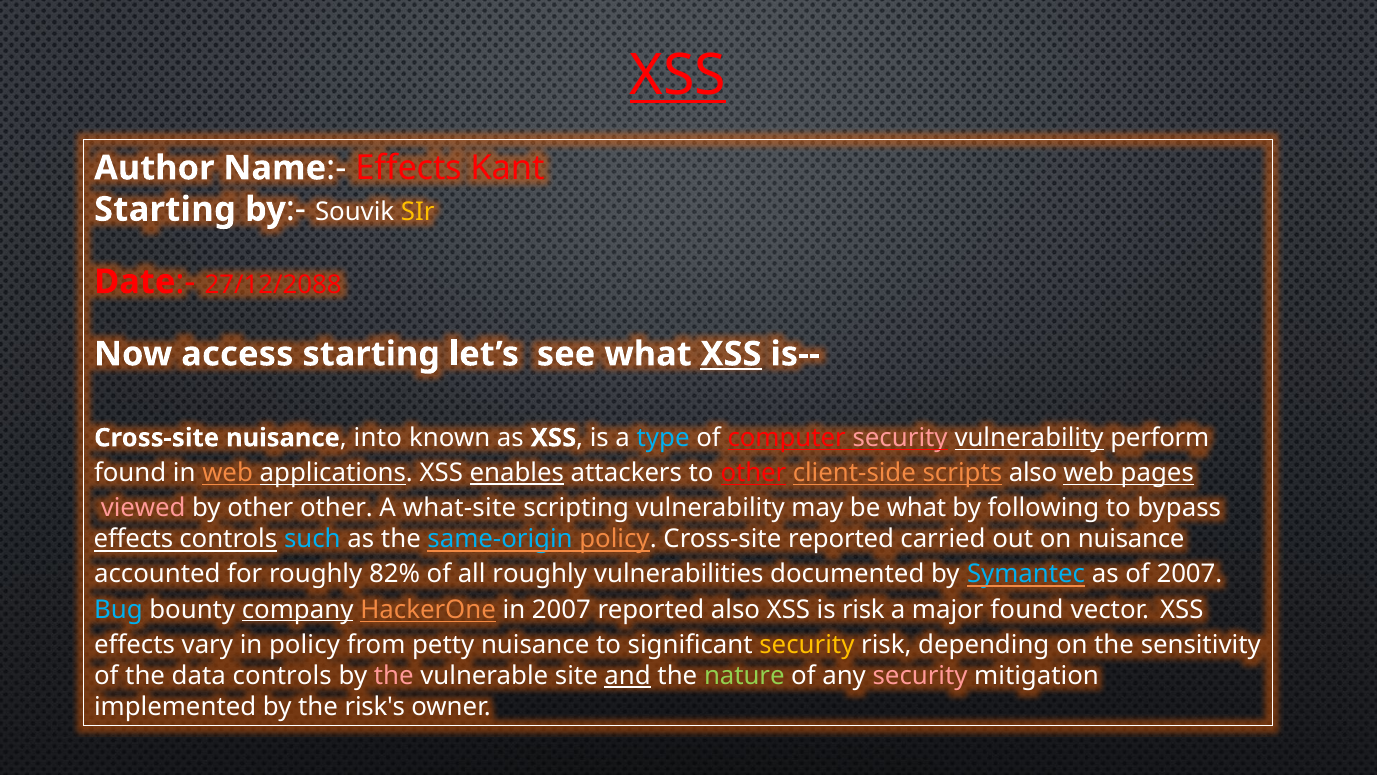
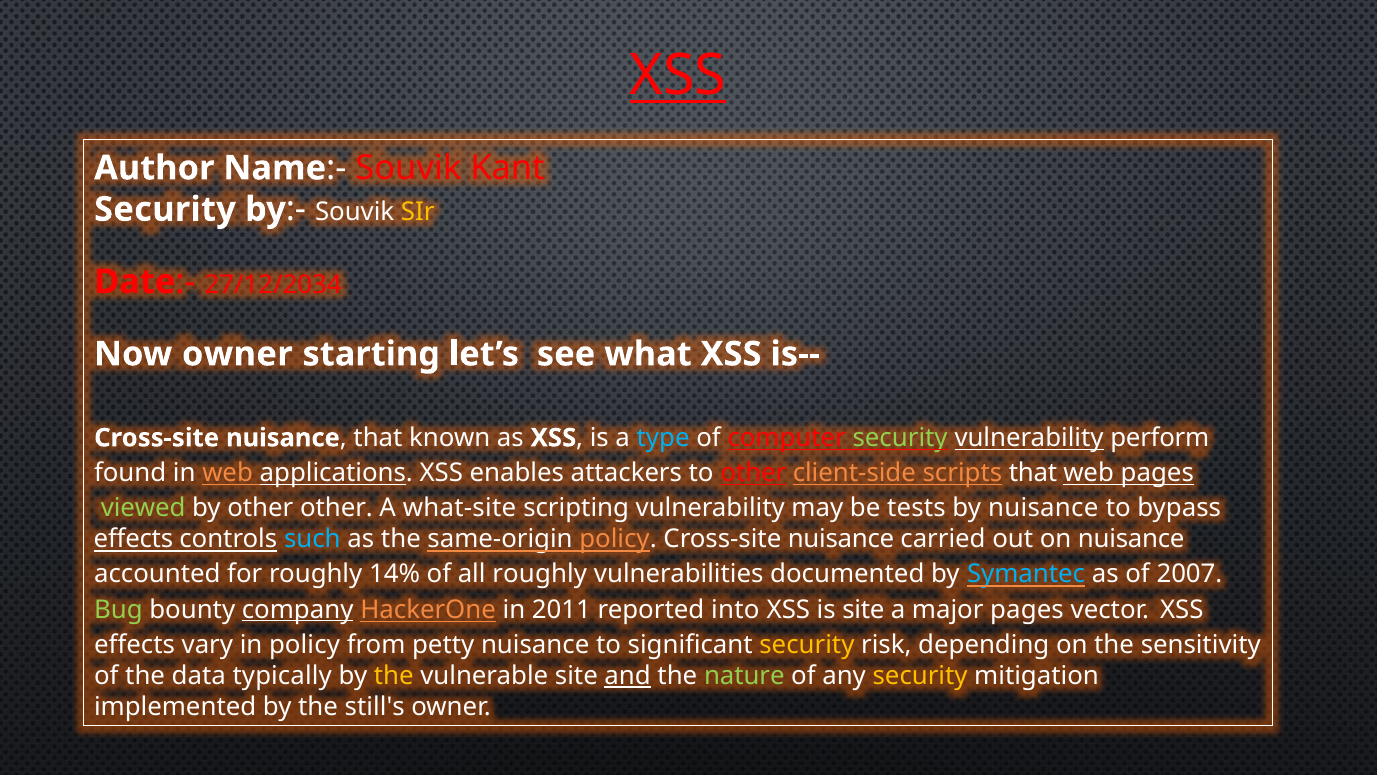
Effects at (409, 168): Effects -> Souvik
Starting at (165, 209): Starting -> Security
27/12/2088: 27/12/2088 -> 27/12/2034
Now access: access -> owner
XSS at (731, 354) underline: present -> none
into at (378, 438): into -> that
security at (900, 438) colour: pink -> light green
enables underline: present -> none
scripts also: also -> that
viewed colour: pink -> light green
be what: what -> tests
by following: following -> nuisance
same-origin colour: light blue -> white
policy Cross-site reported: reported -> nuisance
82%: 82% -> 14%
Bug colour: light blue -> light green
in 2007: 2007 -> 2011
reported also: also -> into
is risk: risk -> site
major found: found -> pages
data controls: controls -> typically
the at (394, 675) colour: pink -> yellow
security at (920, 675) colour: pink -> yellow
risk's: risk's -> still's
